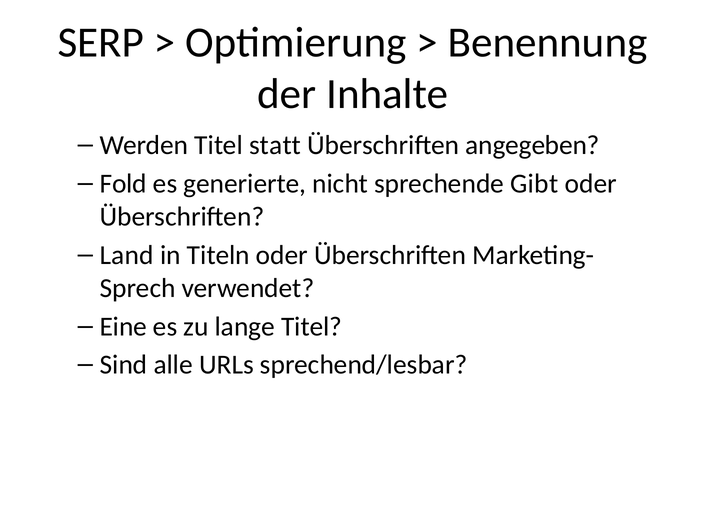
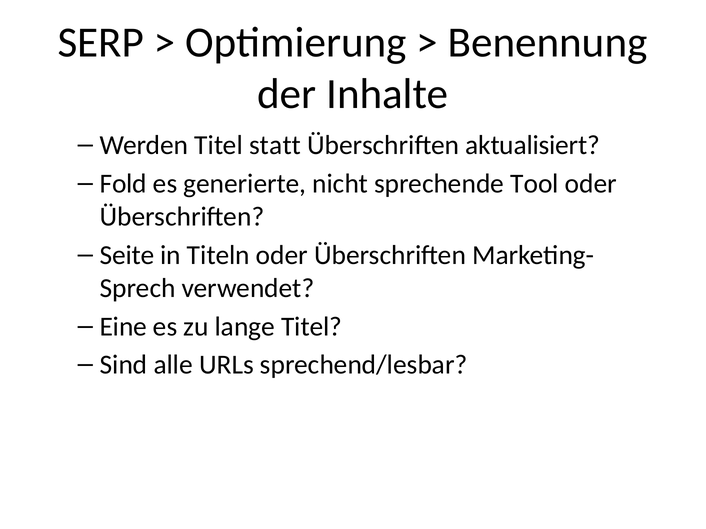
angegeben: angegeben -> aktualisiert
Gibt: Gibt -> Tool
Land: Land -> Seite
